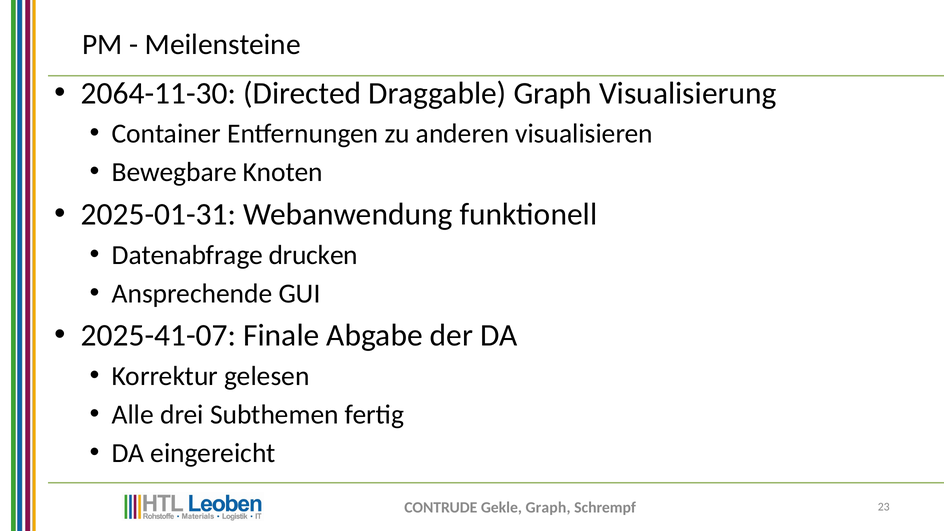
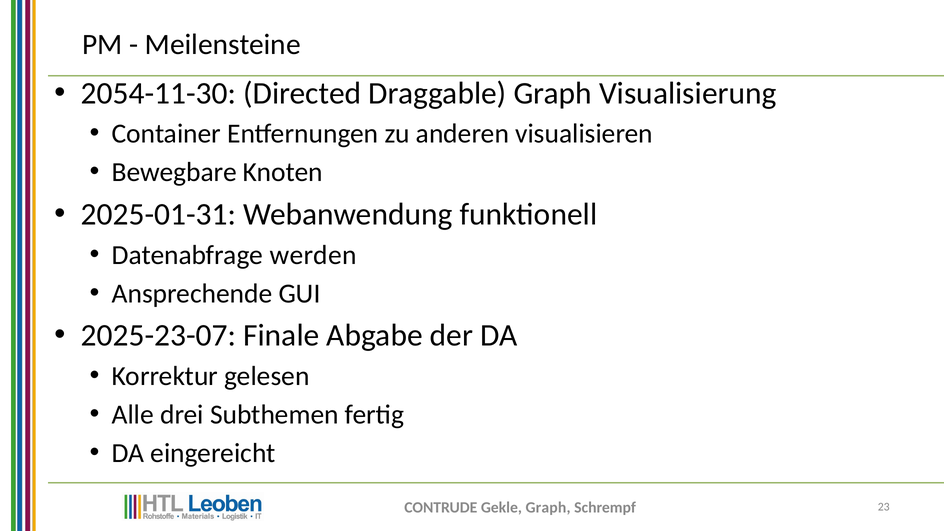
2064-11-30: 2064-11-30 -> 2054-11-30
drucken: drucken -> werden
2025-41-07: 2025-41-07 -> 2025-23-07
